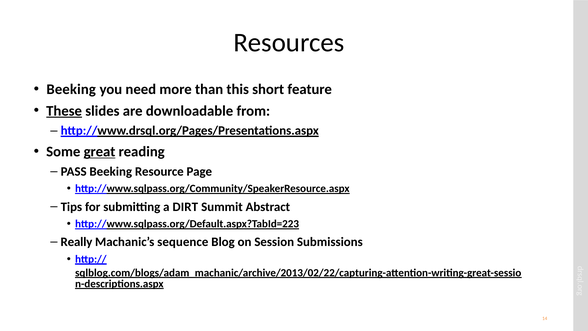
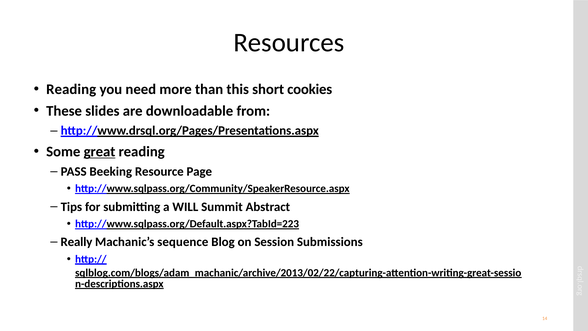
Beeking at (71, 89): Beeking -> Reading
feature: feature -> cookies
These underline: present -> none
DIRT: DIRT -> WILL
